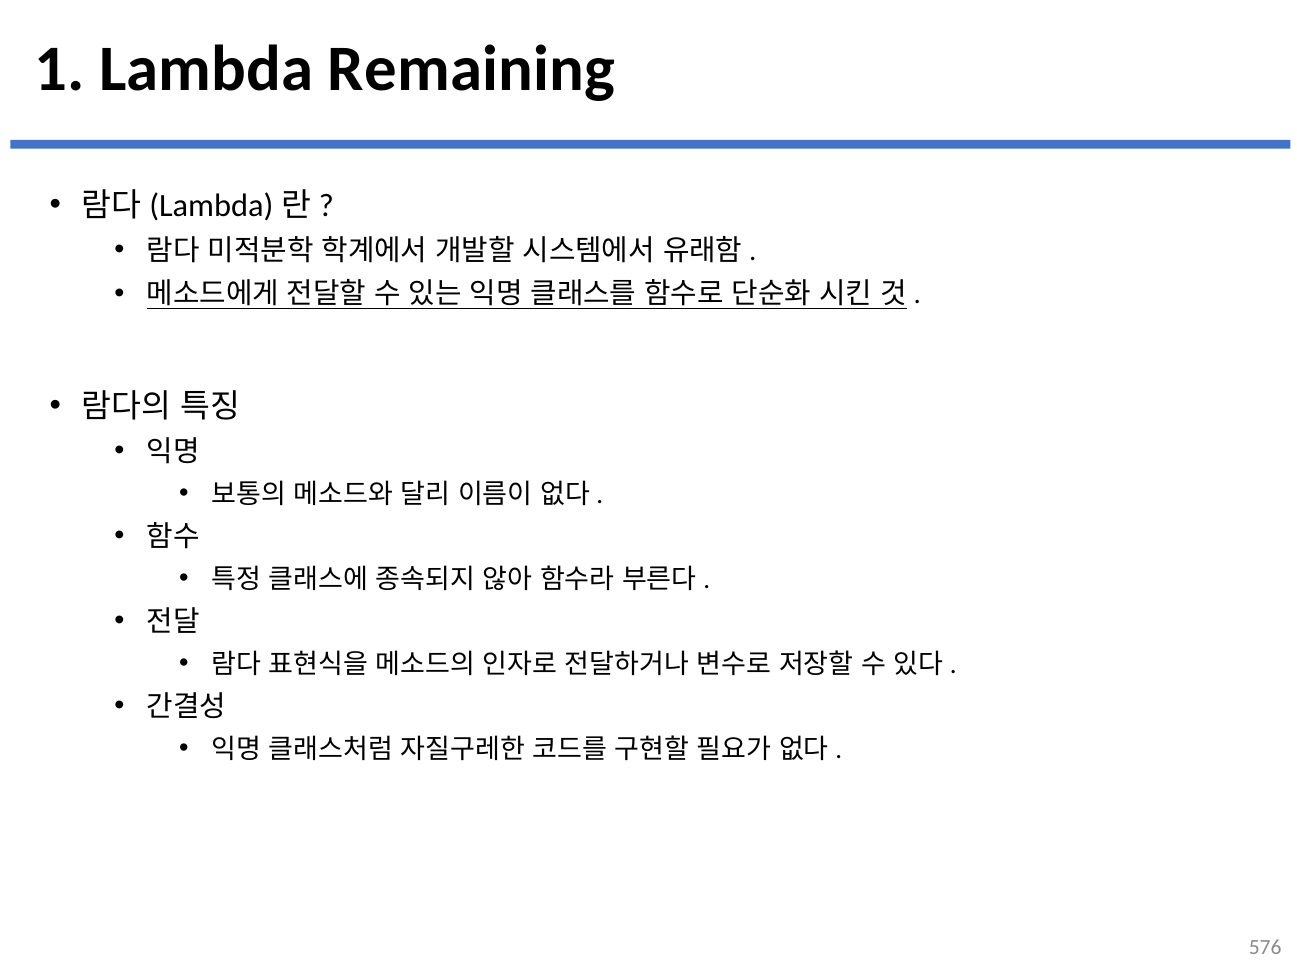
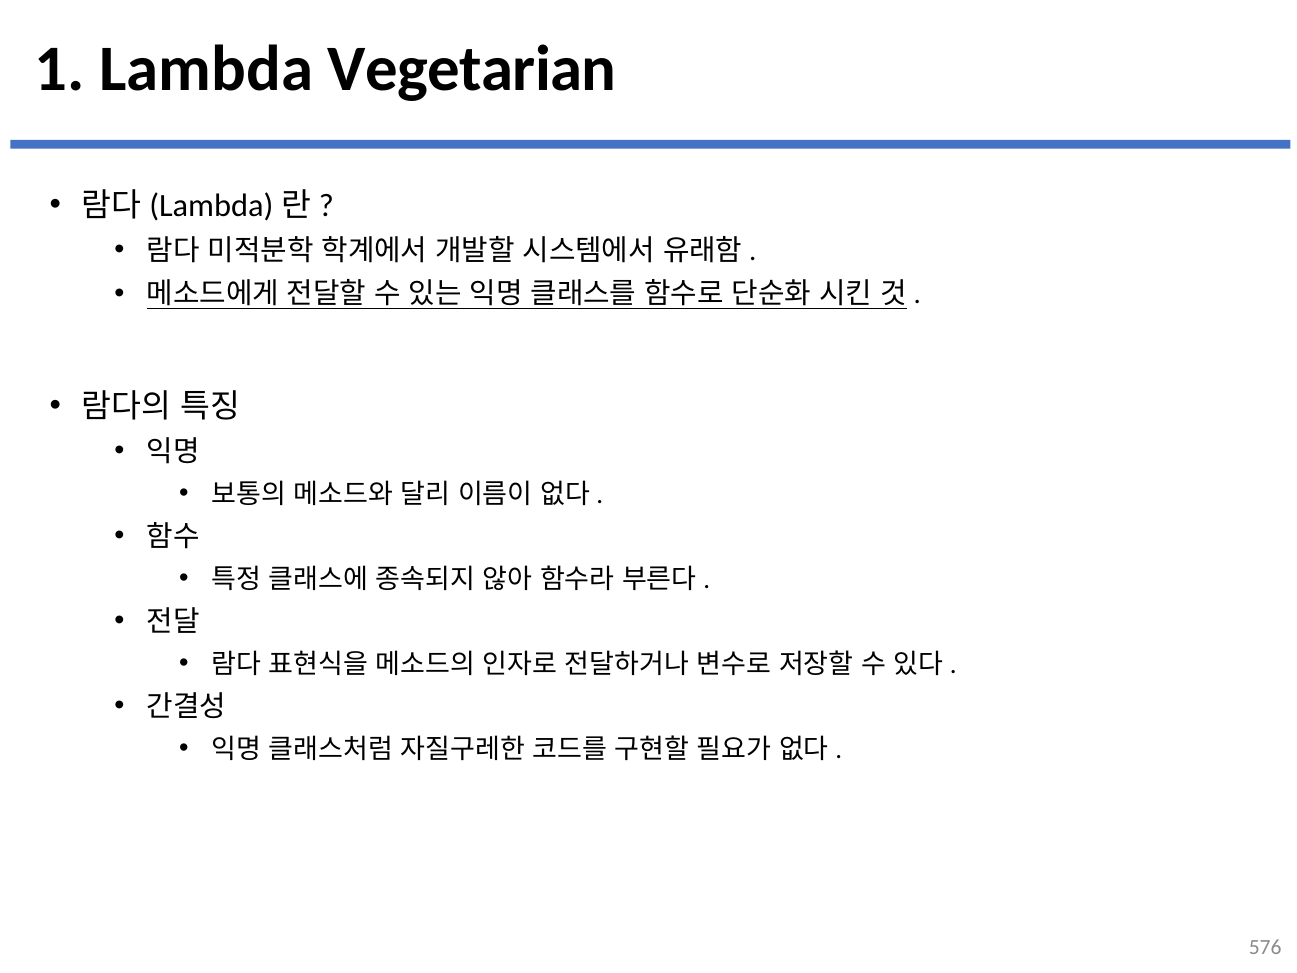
Remaining: Remaining -> Vegetarian
